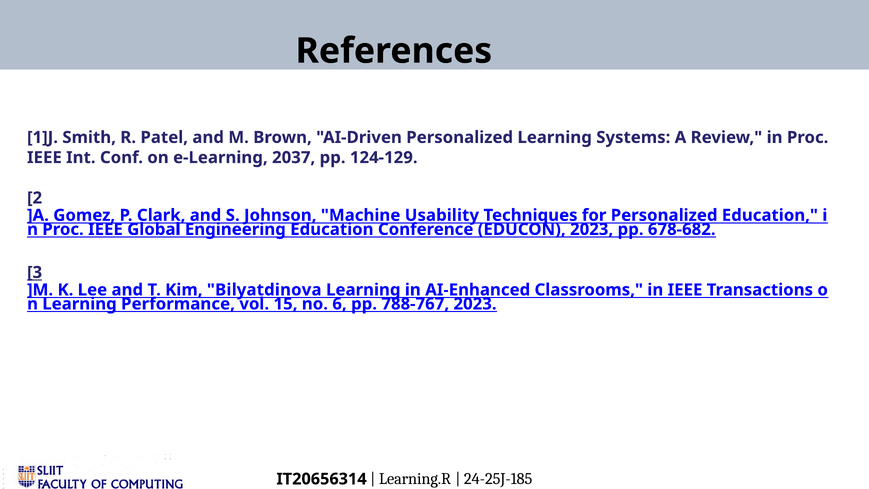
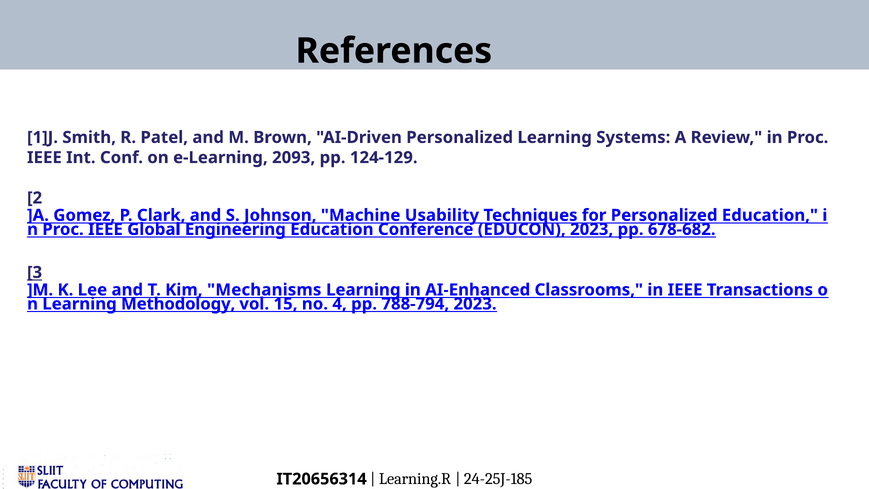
2037: 2037 -> 2093
Bilyatdinova: Bilyatdinova -> Mechanisms
Performance: Performance -> Methodology
6: 6 -> 4
788-767: 788-767 -> 788-794
